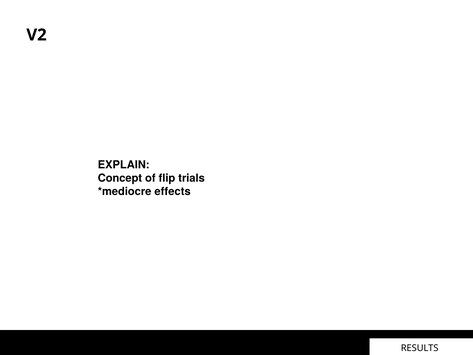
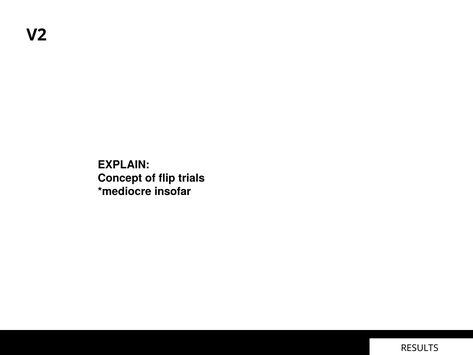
effects: effects -> insofar
